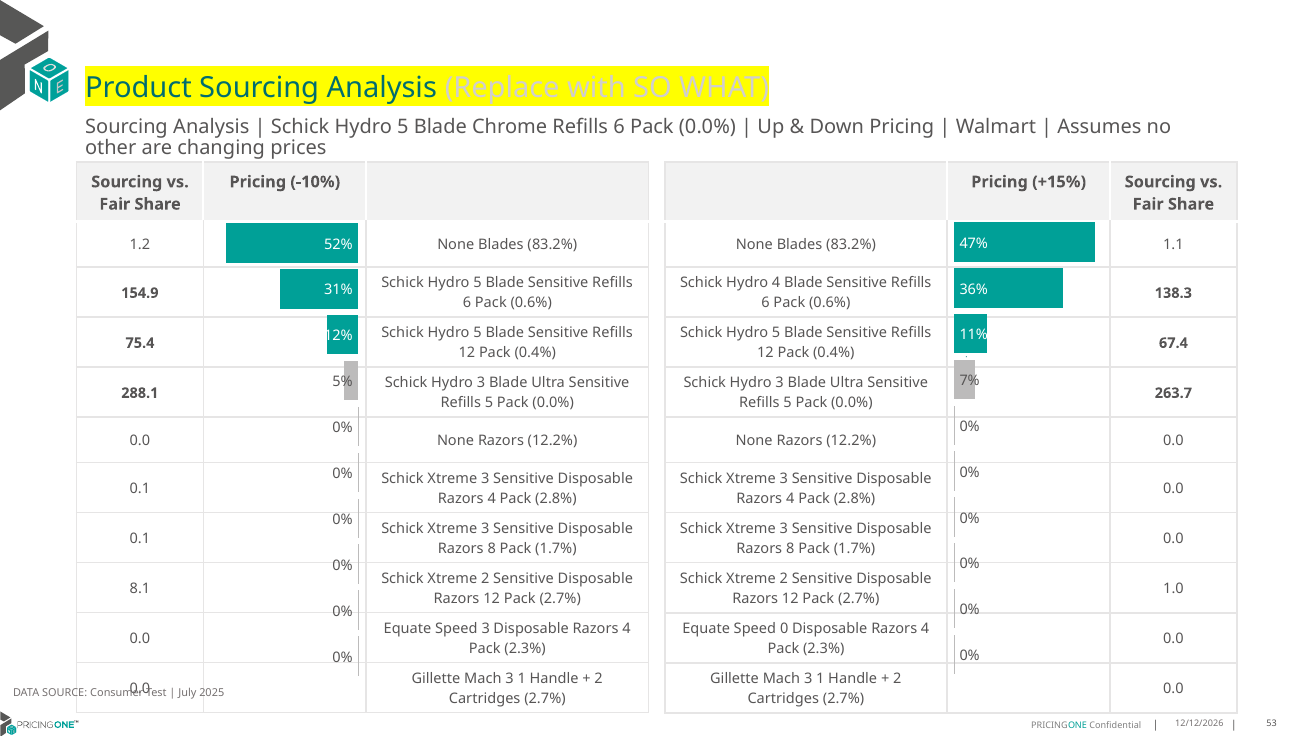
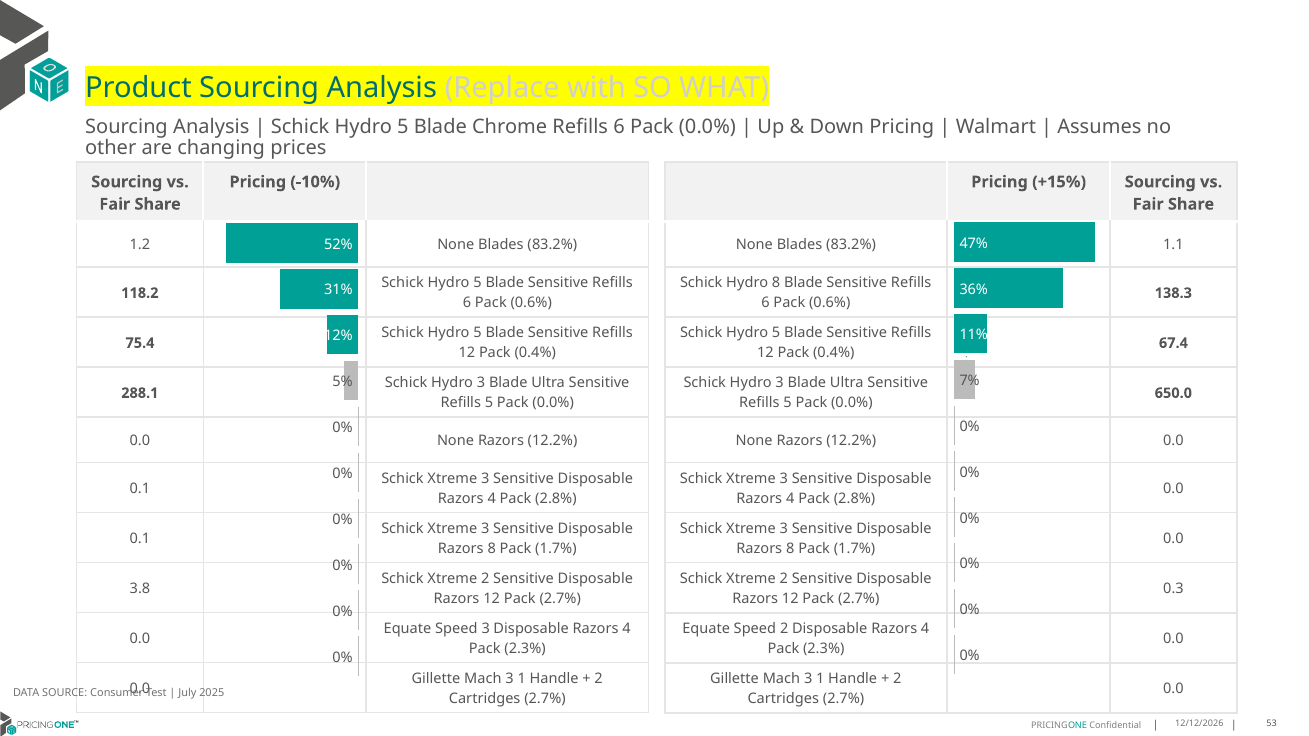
Hydro 4: 4 -> 8
154.9: 154.9 -> 118.2
263.7: 263.7 -> 650.0
8.1: 8.1 -> 3.8
1.0: 1.0 -> 0.3
Speed 0: 0 -> 2
